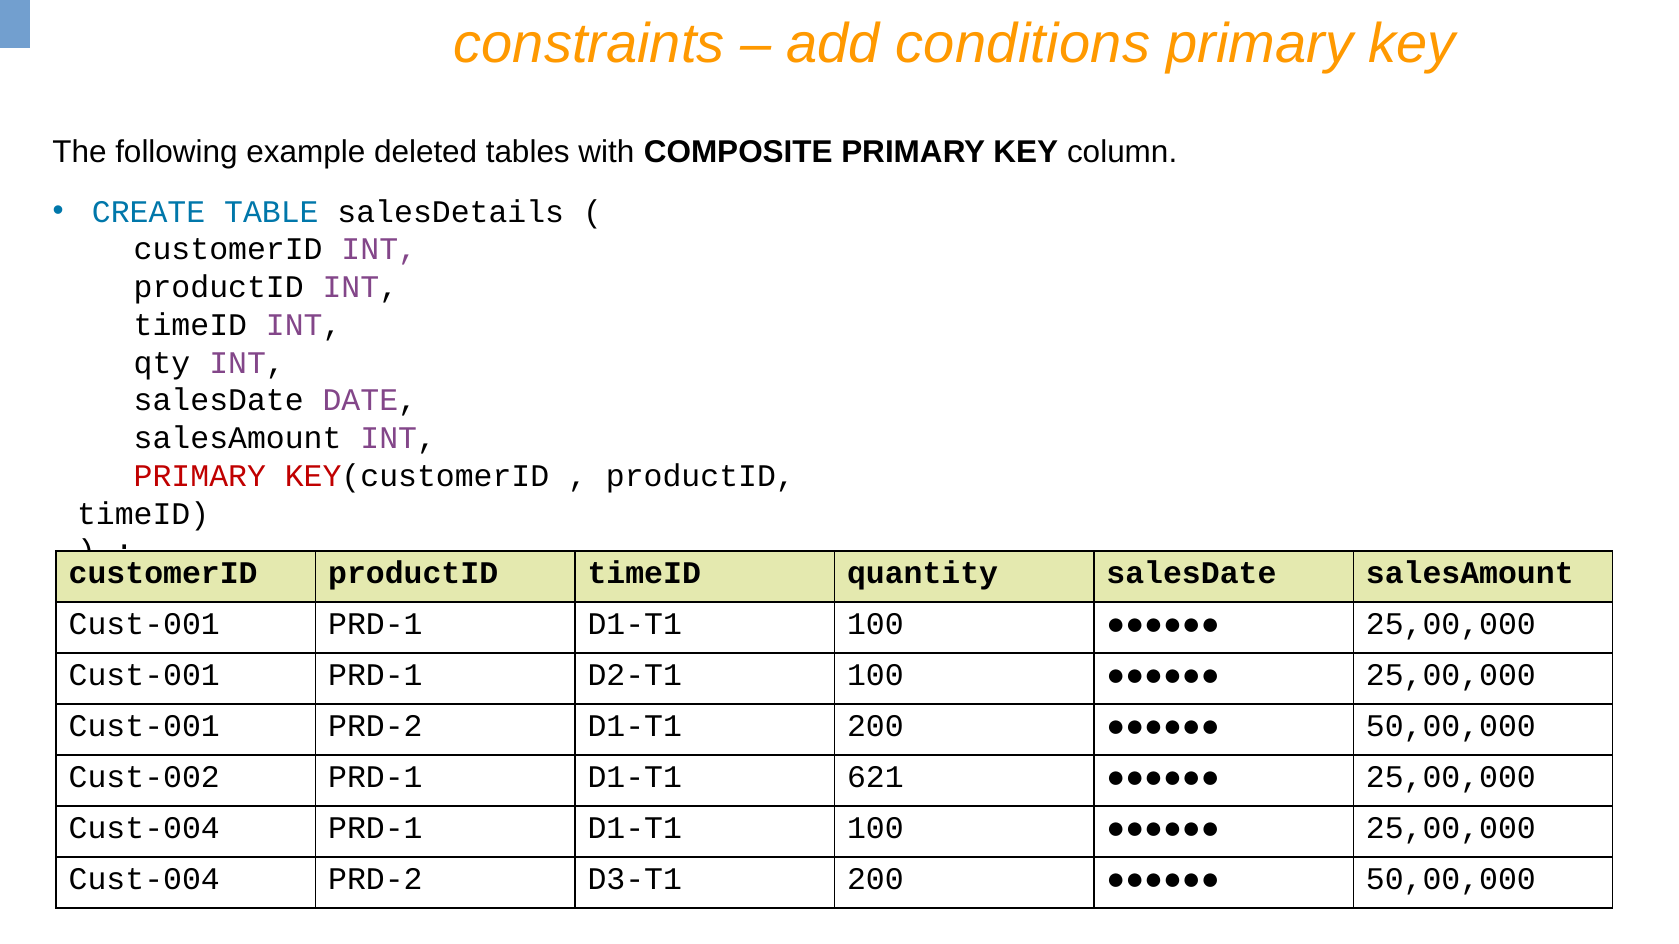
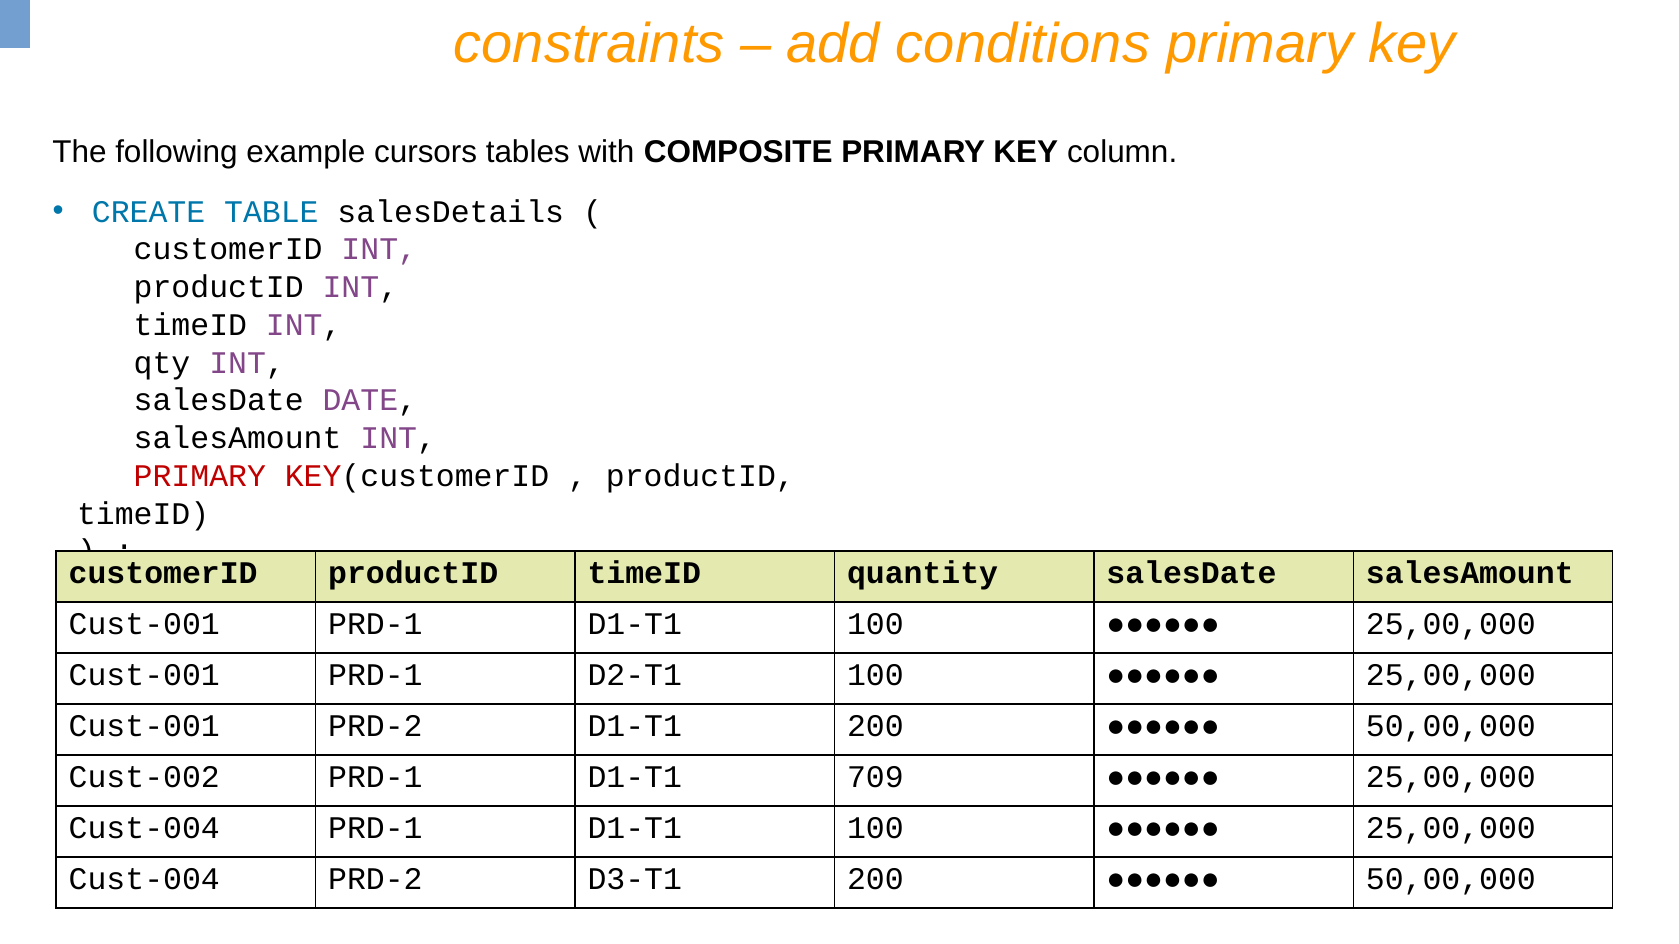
deleted: deleted -> cursors
621: 621 -> 709
